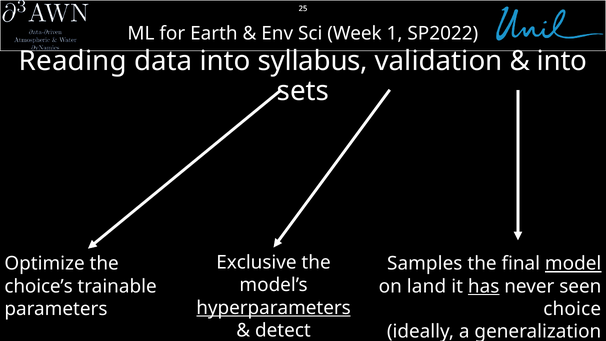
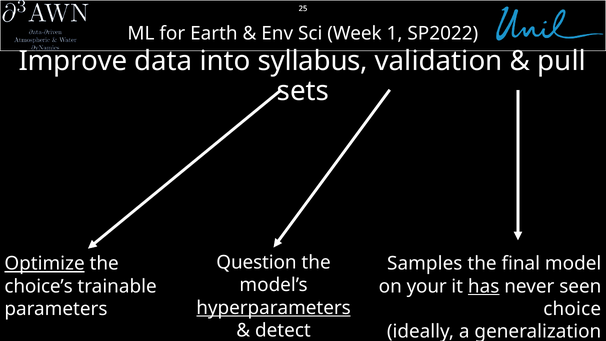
Reading: Reading -> Improve
into at (562, 61): into -> pull
Exclusive: Exclusive -> Question
Optimize underline: none -> present
model underline: present -> none
land: land -> your
